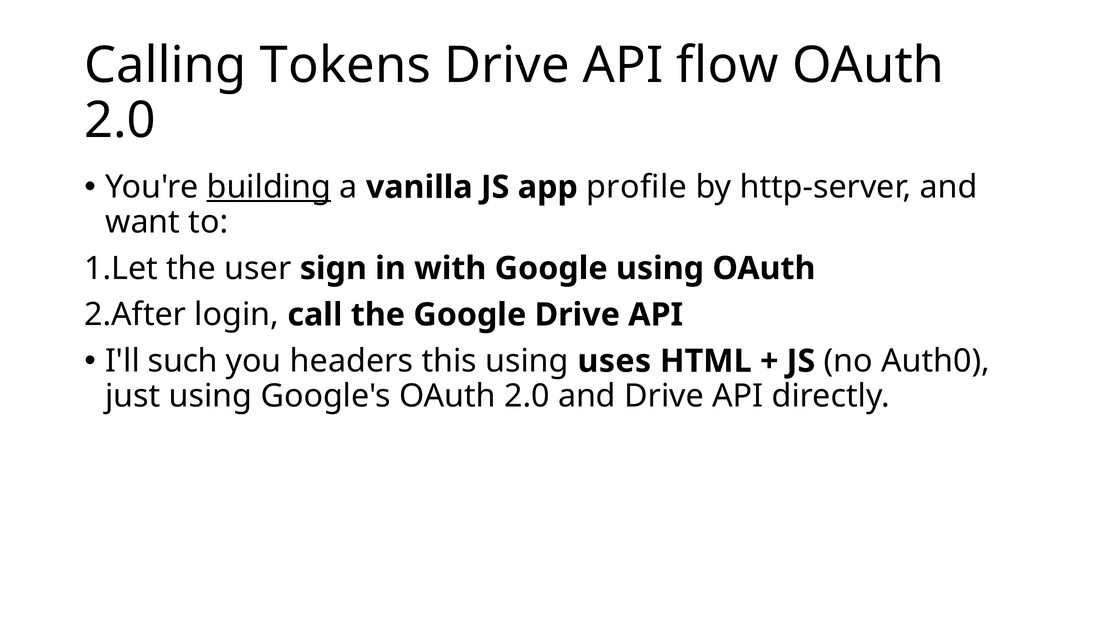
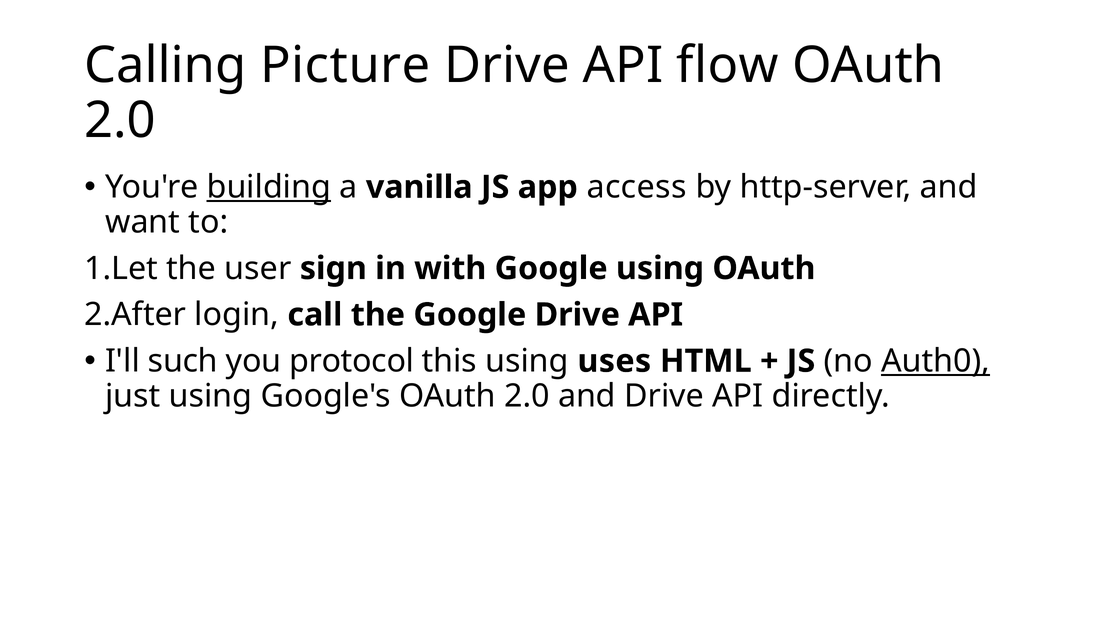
Tokens: Tokens -> Picture
profile: profile -> access
headers: headers -> protocol
Auth0 underline: none -> present
